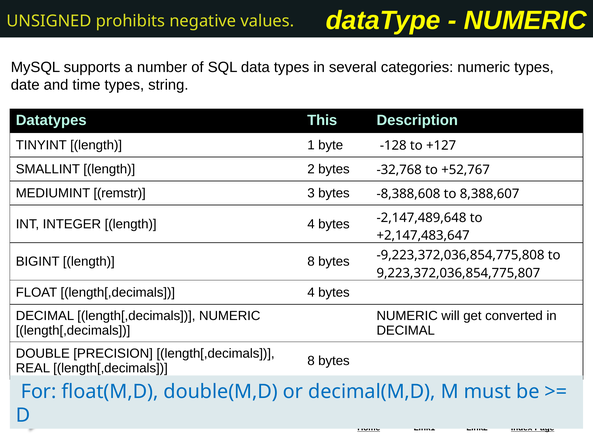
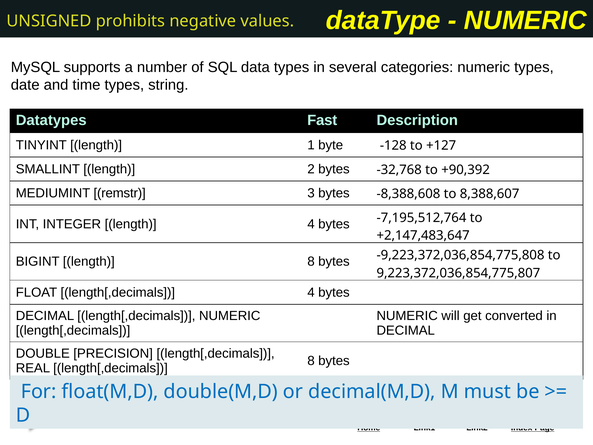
This: This -> Fast
+52,767: +52,767 -> +90,392
-2,147,489,648: -2,147,489,648 -> -7,195,512,764
